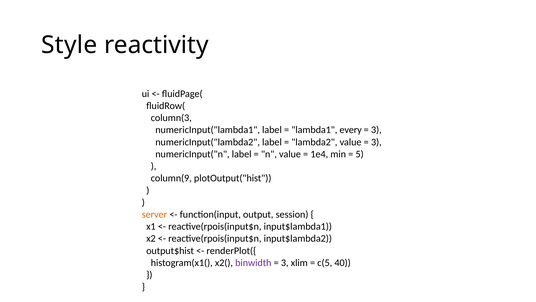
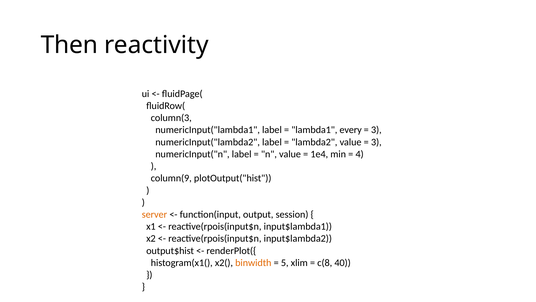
Style: Style -> Then
5: 5 -> 4
binwidth colour: purple -> orange
3 at (285, 262): 3 -> 5
c(5: c(5 -> c(8
